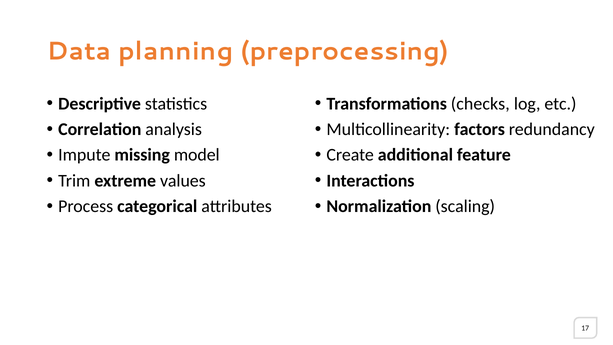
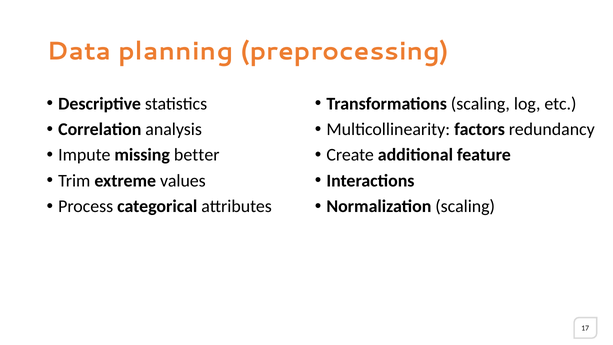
Transformations checks: checks -> scaling
model: model -> better
